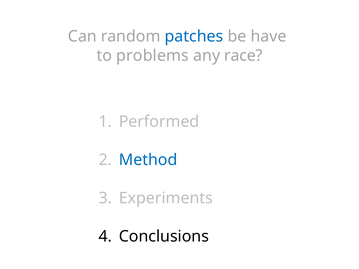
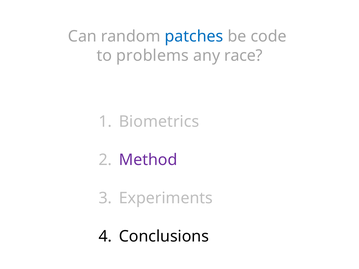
have: have -> code
Performed: Performed -> Biometrics
Method colour: blue -> purple
